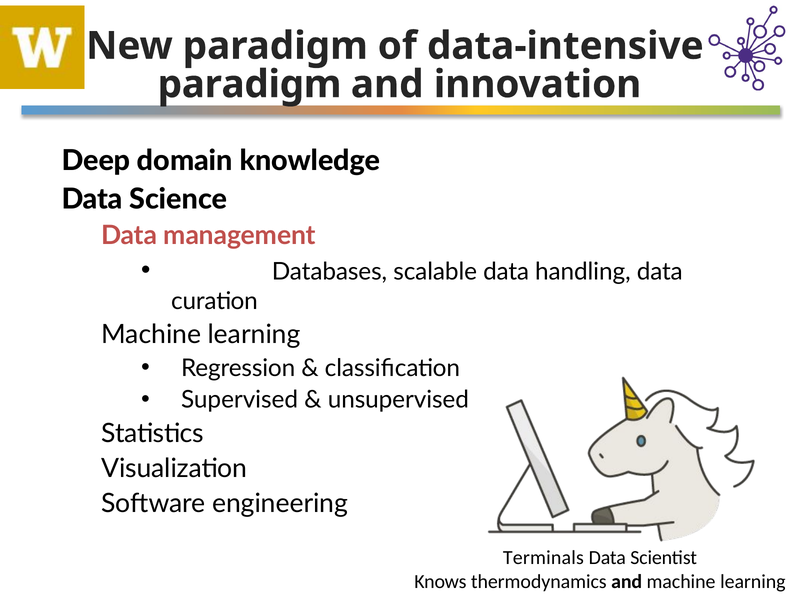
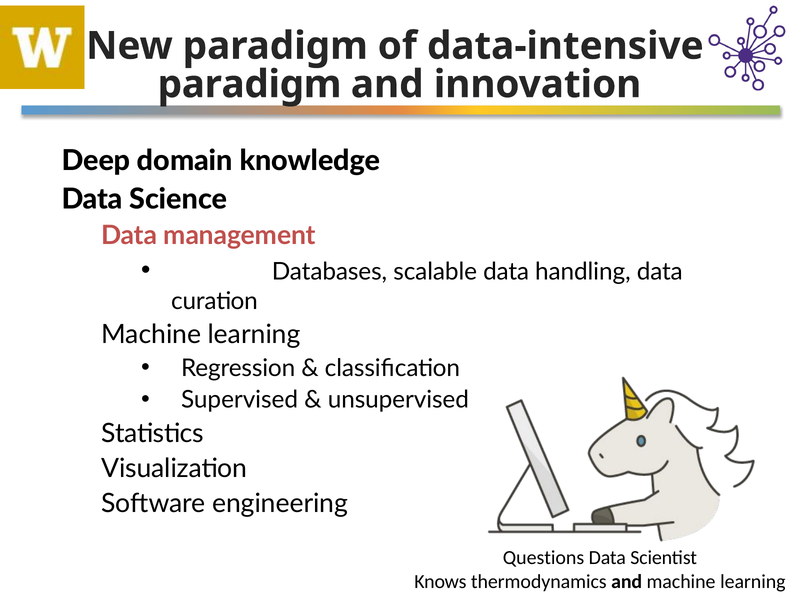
Terminals: Terminals -> Questions
